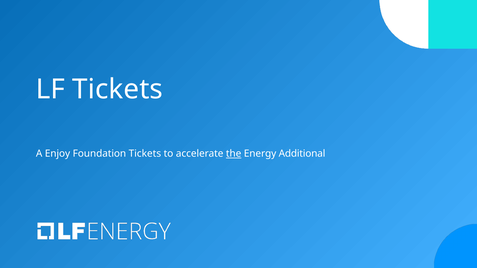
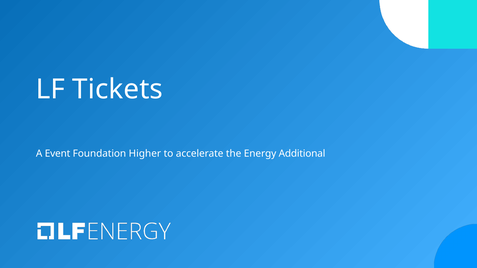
Enjoy: Enjoy -> Event
Foundation Tickets: Tickets -> Higher
the underline: present -> none
